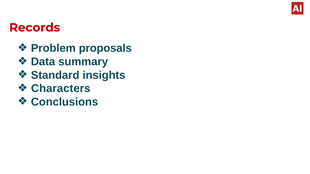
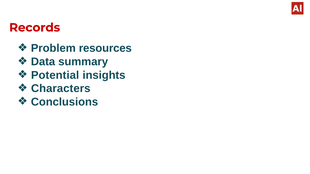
proposals: proposals -> resources
Standard: Standard -> Potential
